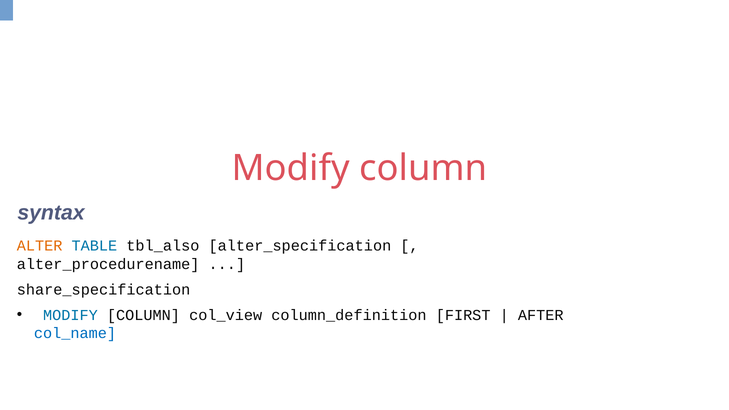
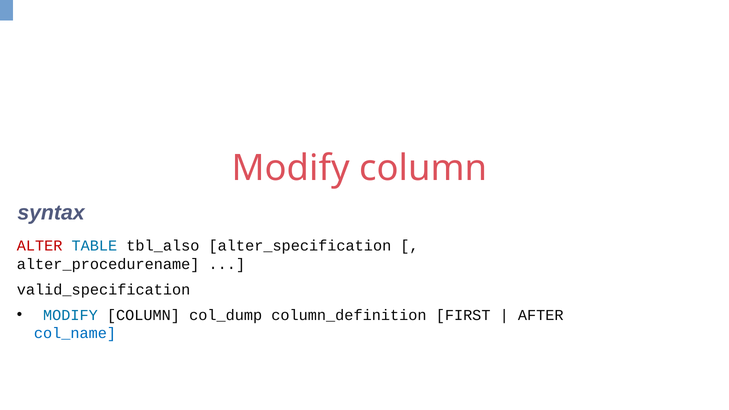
ALTER colour: orange -> red
share_specification: share_specification -> valid_specification
col_view: col_view -> col_dump
